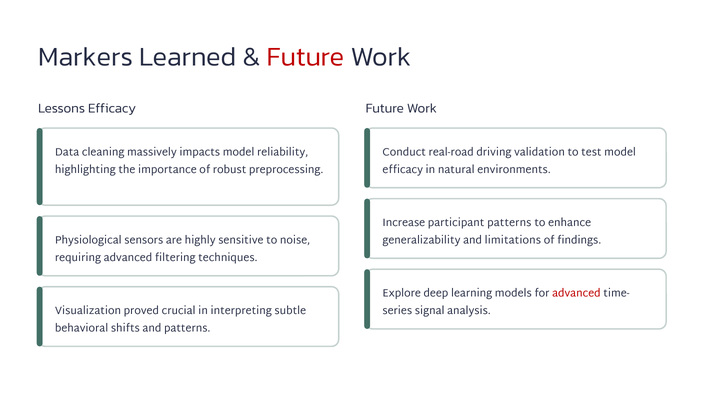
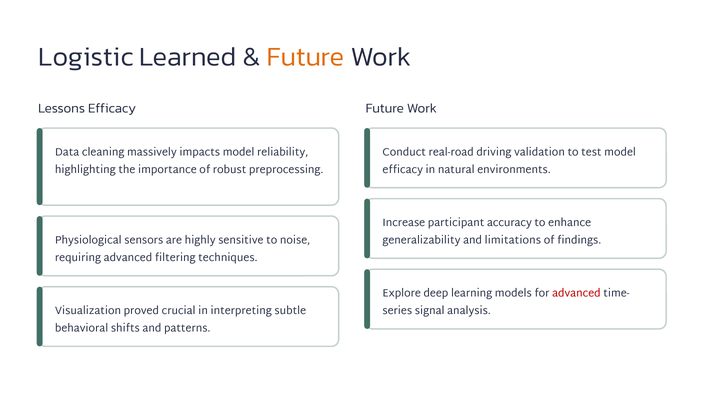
Markers: Markers -> Logistic
Future at (306, 57) colour: red -> orange
participant patterns: patterns -> accuracy
